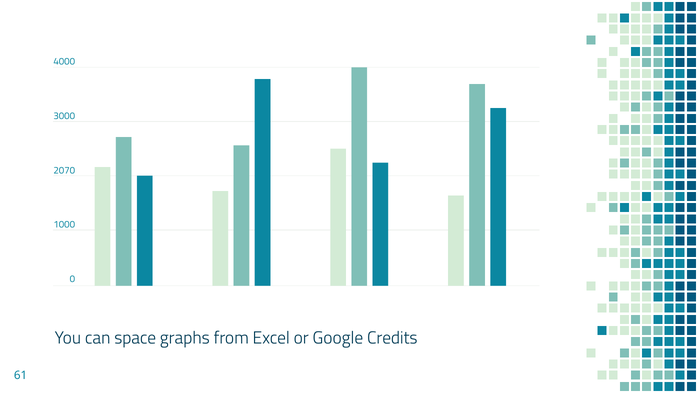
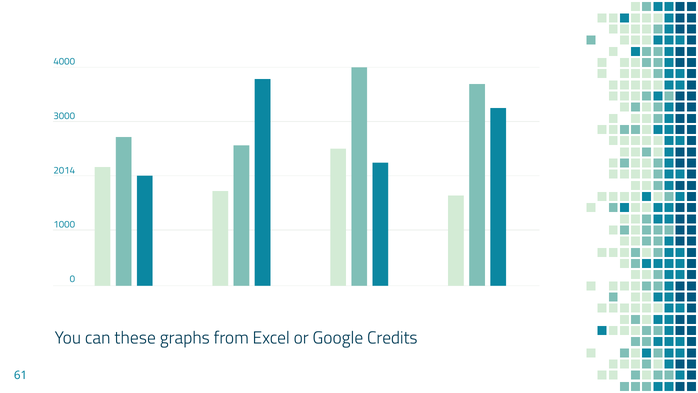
2070: 2070 -> 2014
space: space -> these
